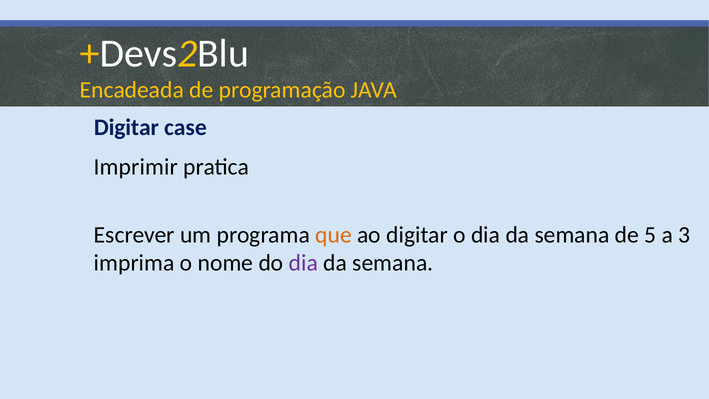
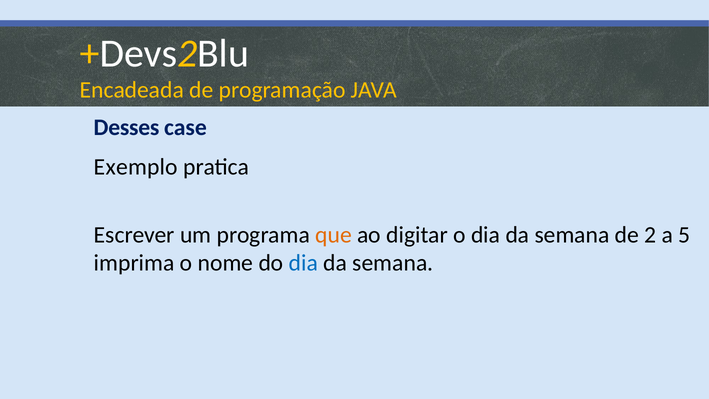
Digitar at (126, 127): Digitar -> Desses
Imprimir: Imprimir -> Exemplo
5: 5 -> 2
3: 3 -> 5
dia at (303, 263) colour: purple -> blue
